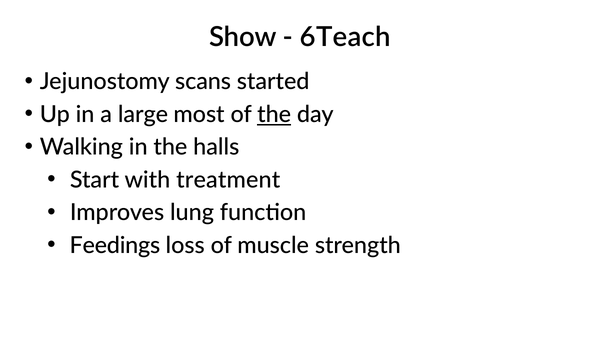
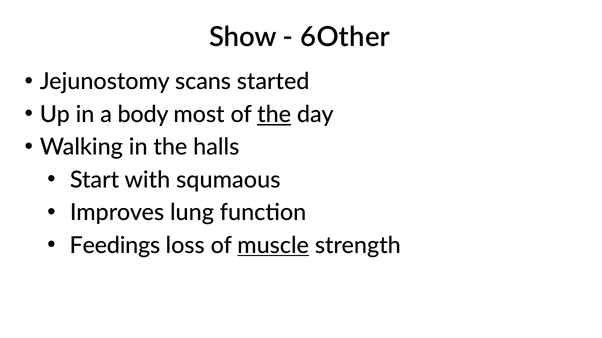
6Teach: 6Teach -> 6Other
large: large -> body
treatment: treatment -> squmaous
muscle underline: none -> present
